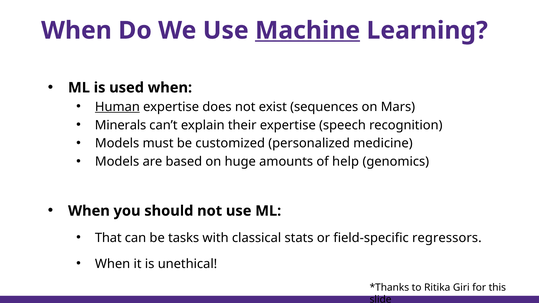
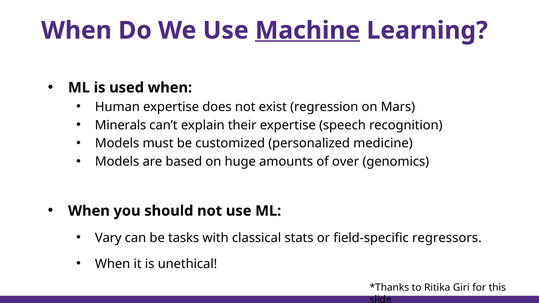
Human underline: present -> none
sequences: sequences -> regression
help: help -> over
That: That -> Vary
